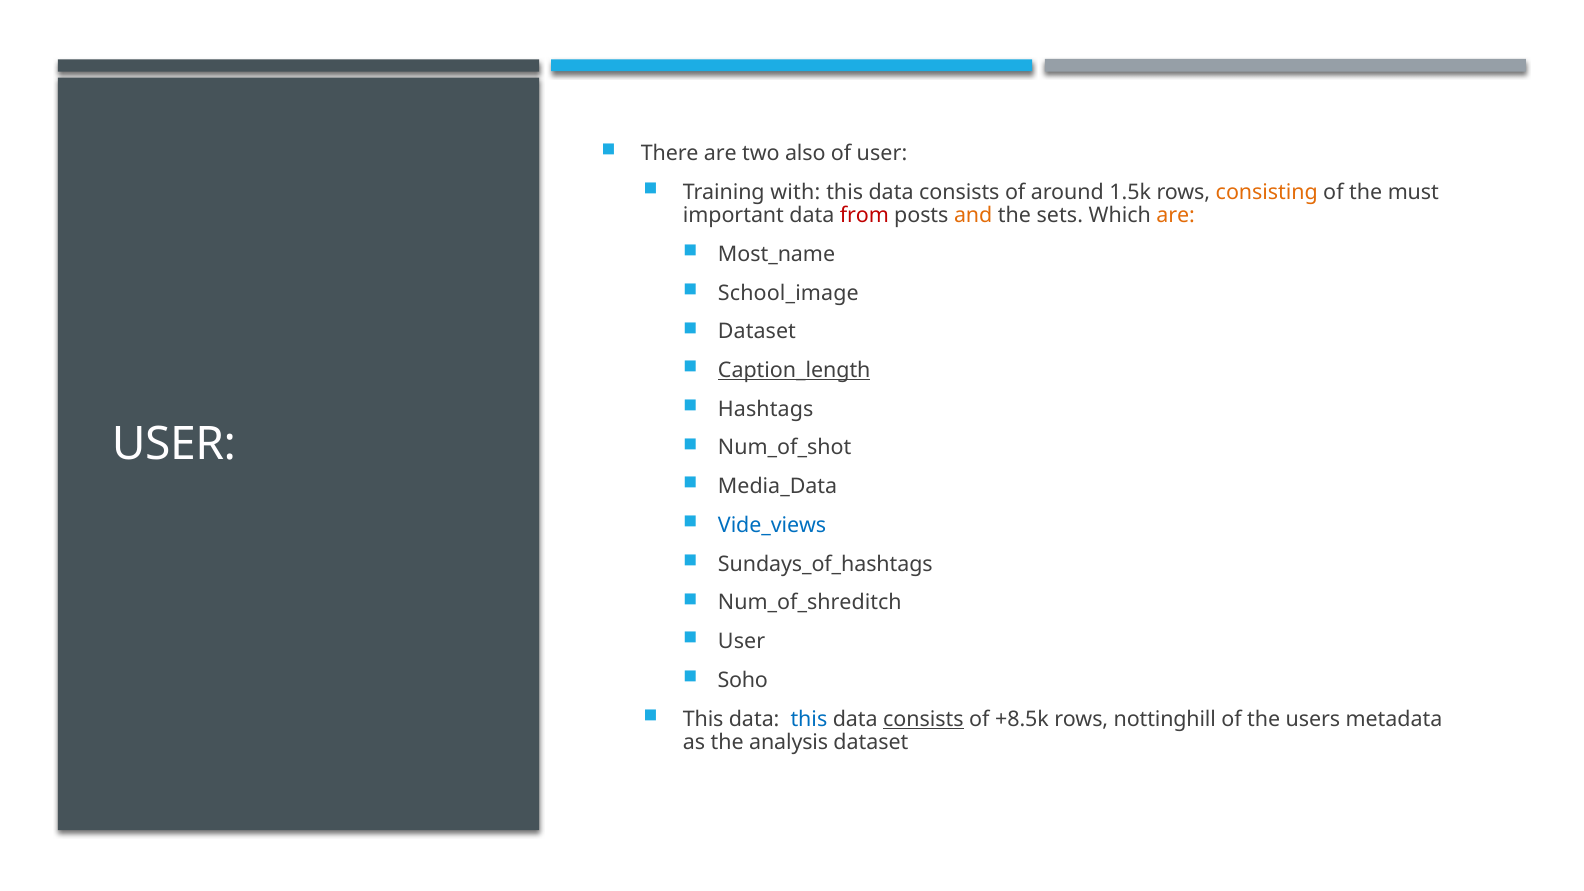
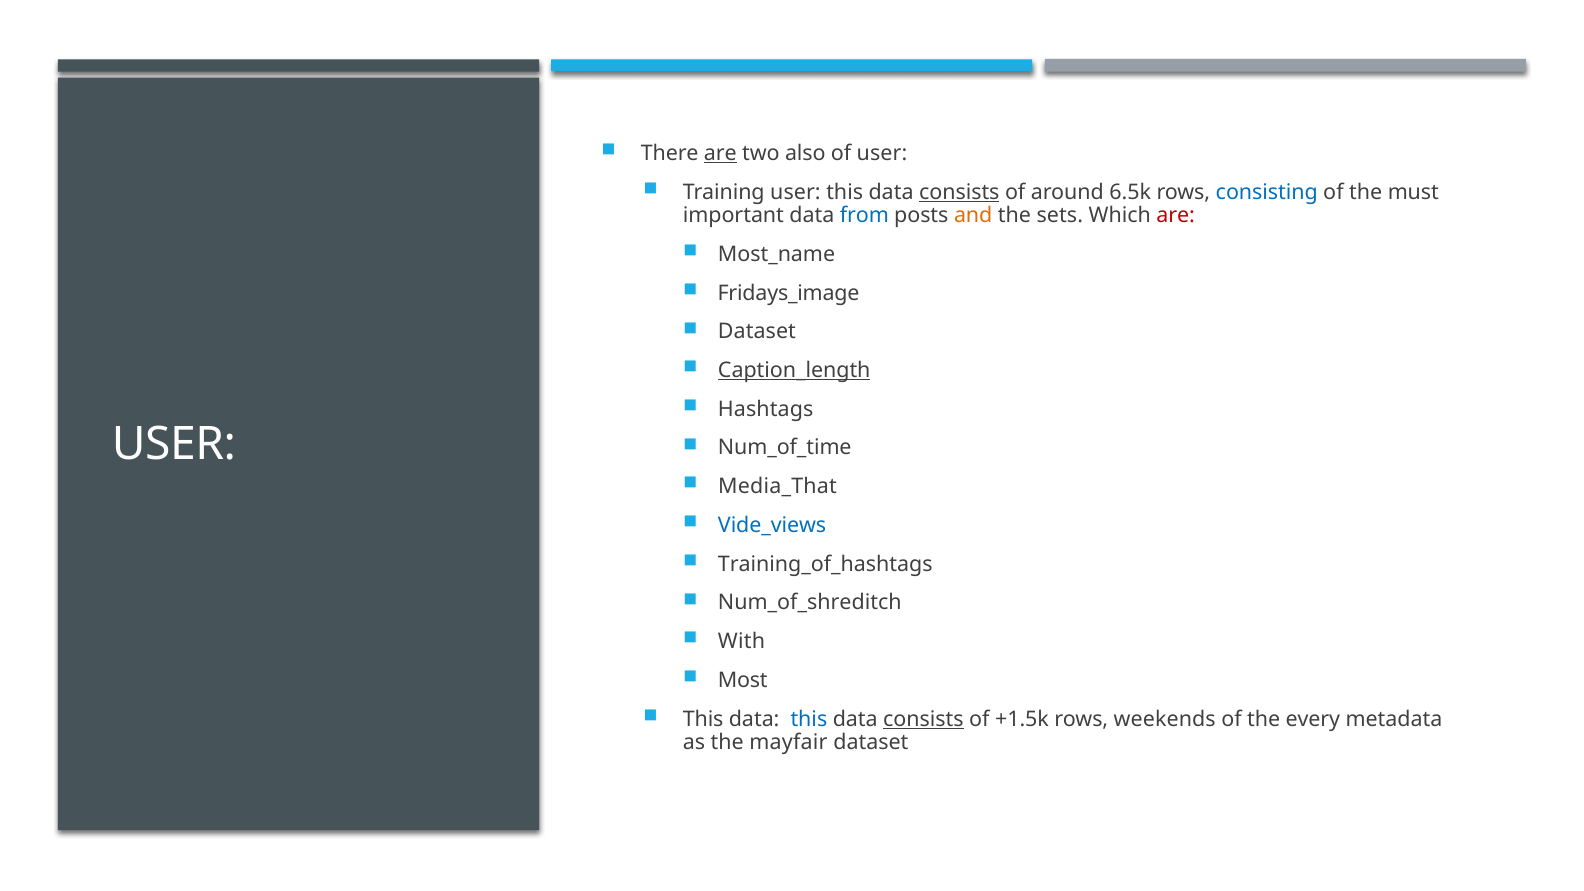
are at (720, 154) underline: none -> present
Training with: with -> user
consists at (959, 192) underline: none -> present
1.5k: 1.5k -> 6.5k
consisting colour: orange -> blue
from colour: red -> blue
are at (1176, 216) colour: orange -> red
School_image: School_image -> Fridays_image
Num_of_shot: Num_of_shot -> Num_of_time
Media_Data: Media_Data -> Media_That
Sundays_of_hashtags: Sundays_of_hashtags -> Training_of_hashtags
User at (742, 641): User -> With
Soho: Soho -> Most
+8.5k: +8.5k -> +1.5k
nottinghill: nottinghill -> weekends
users: users -> every
analysis: analysis -> mayfair
